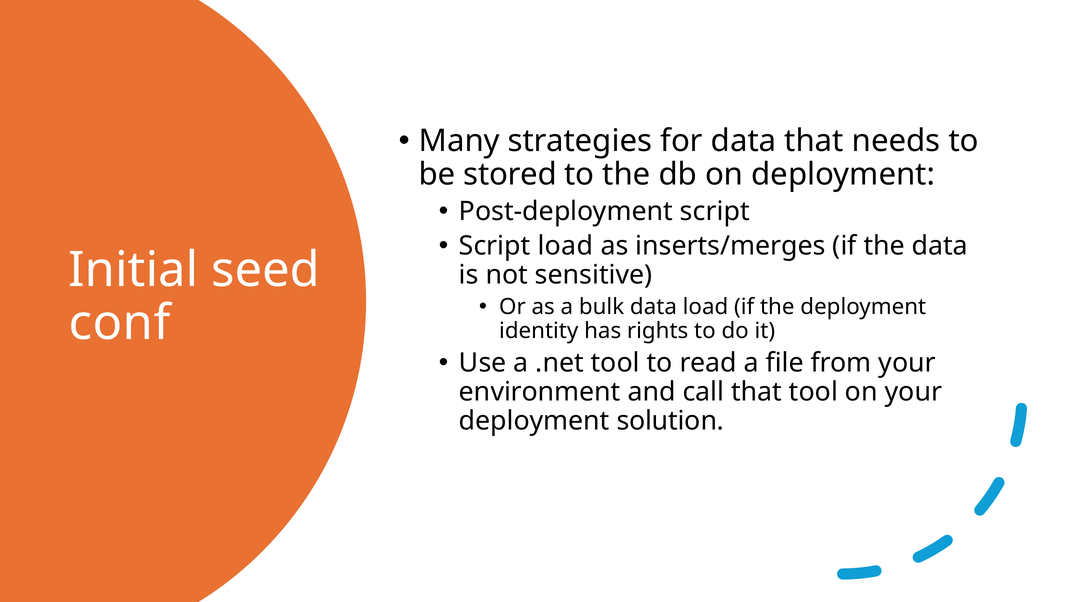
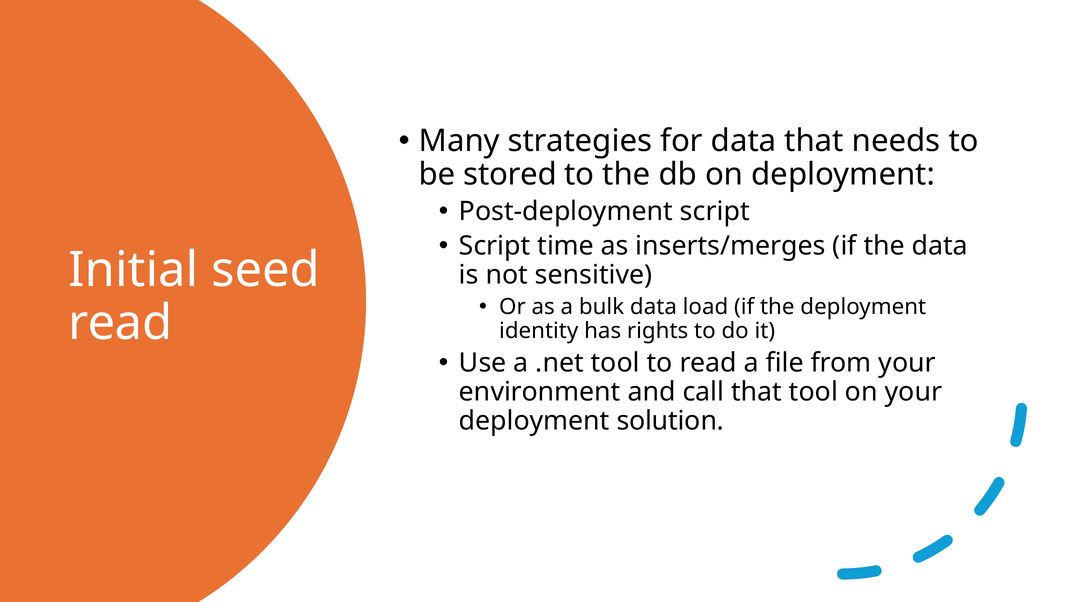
Script load: load -> time
conf at (120, 324): conf -> read
